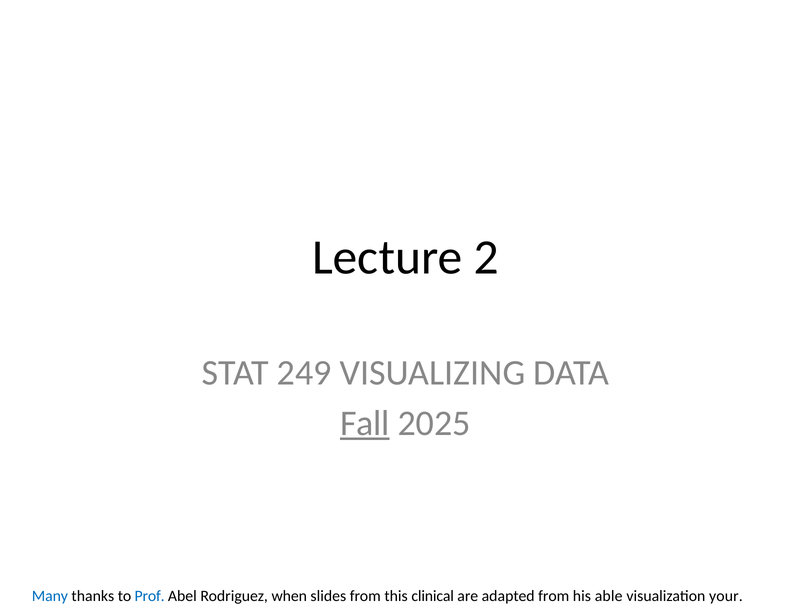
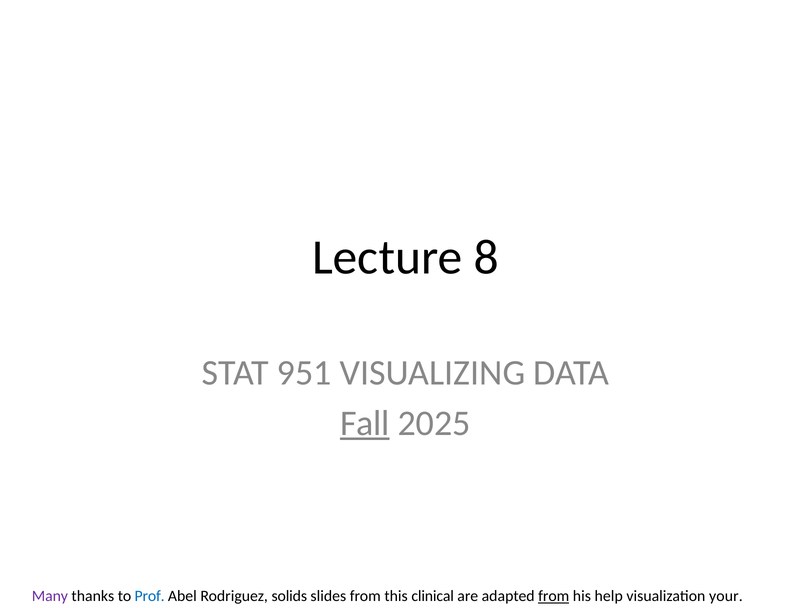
2: 2 -> 8
249: 249 -> 951
Many colour: blue -> purple
when: when -> solids
from at (554, 596) underline: none -> present
able: able -> help
